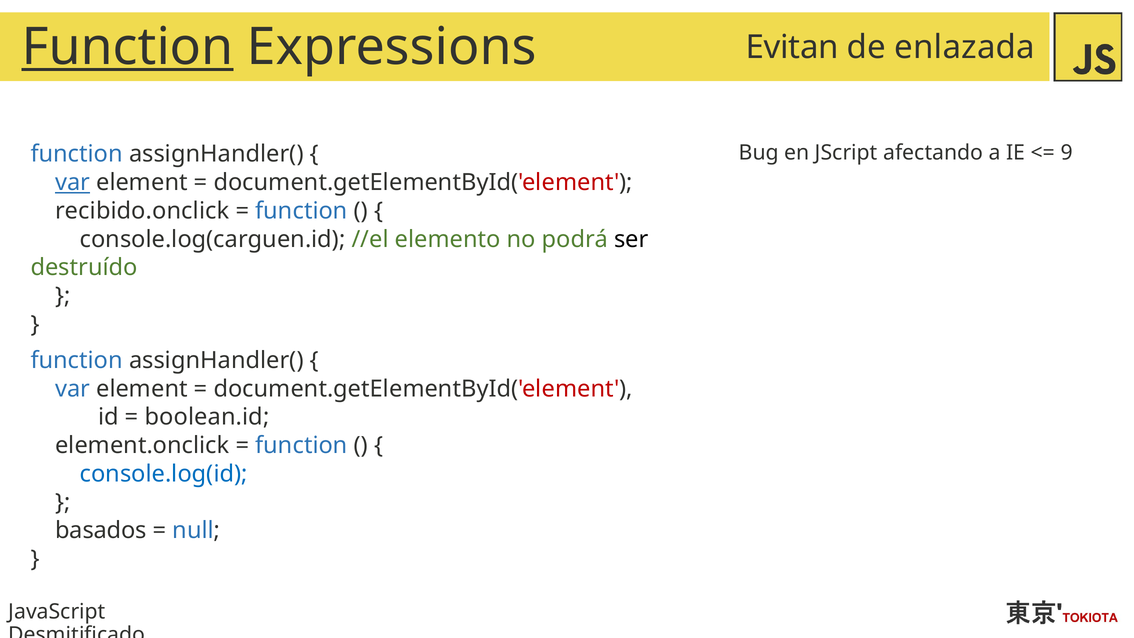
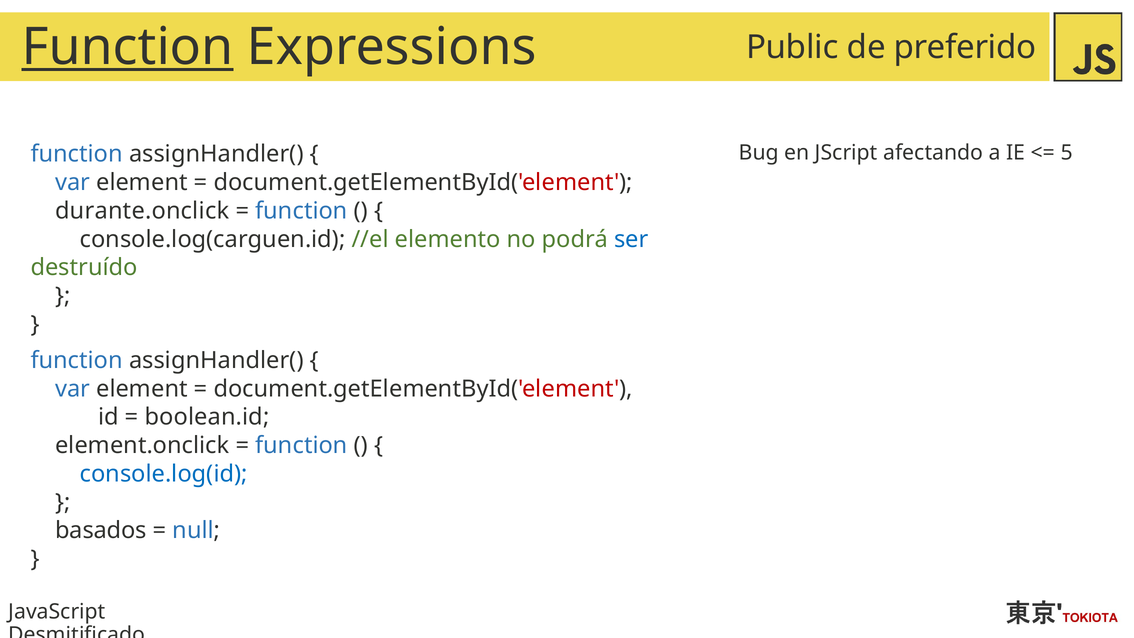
Evitan: Evitan -> Public
enlazada: enlazada -> preferido
9: 9 -> 5
var at (73, 182) underline: present -> none
recibido.onclick: recibido.onclick -> durante.onclick
ser colour: black -> blue
